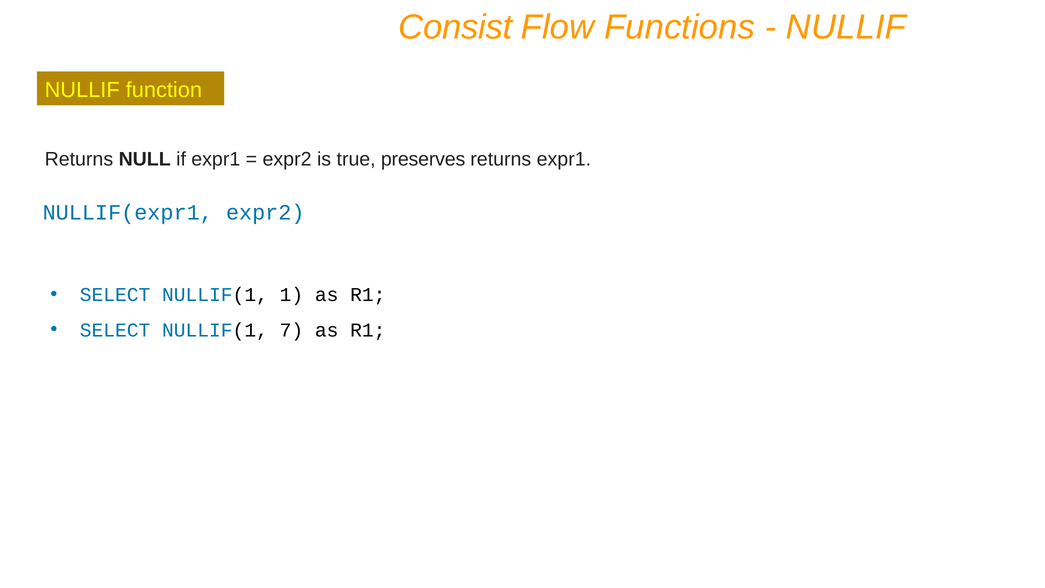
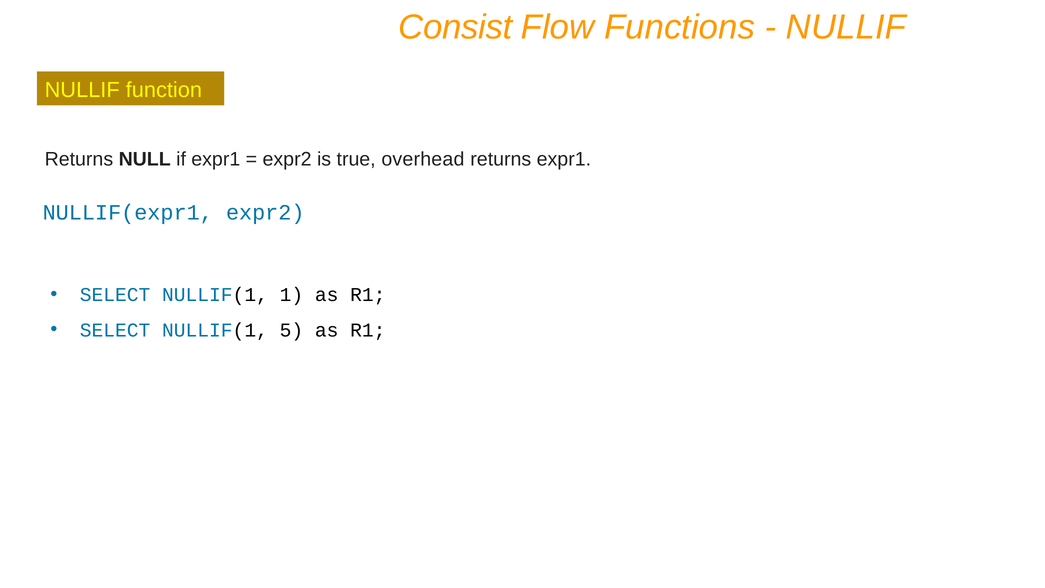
preserves: preserves -> overhead
7: 7 -> 5
